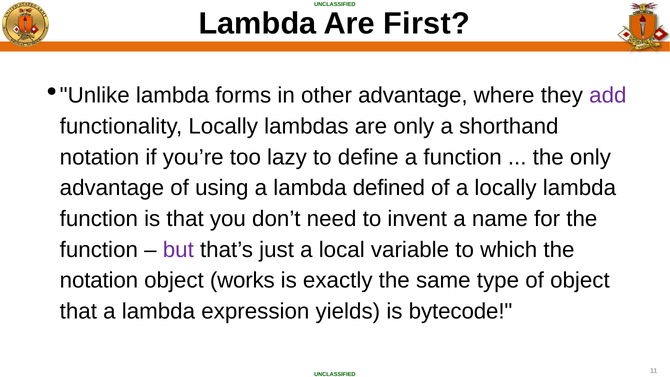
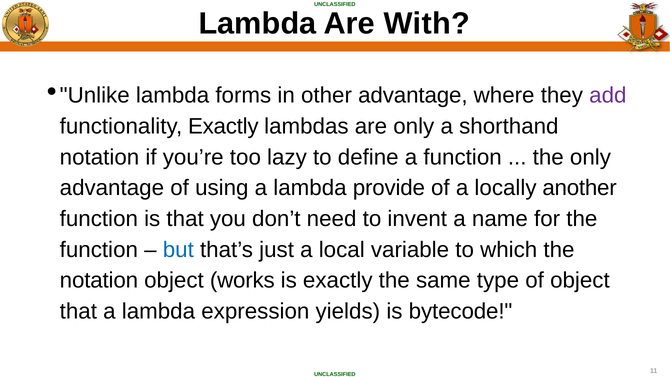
First: First -> With
functionality Locally: Locally -> Exactly
defined: defined -> provide
locally lambda: lambda -> another
but colour: purple -> blue
